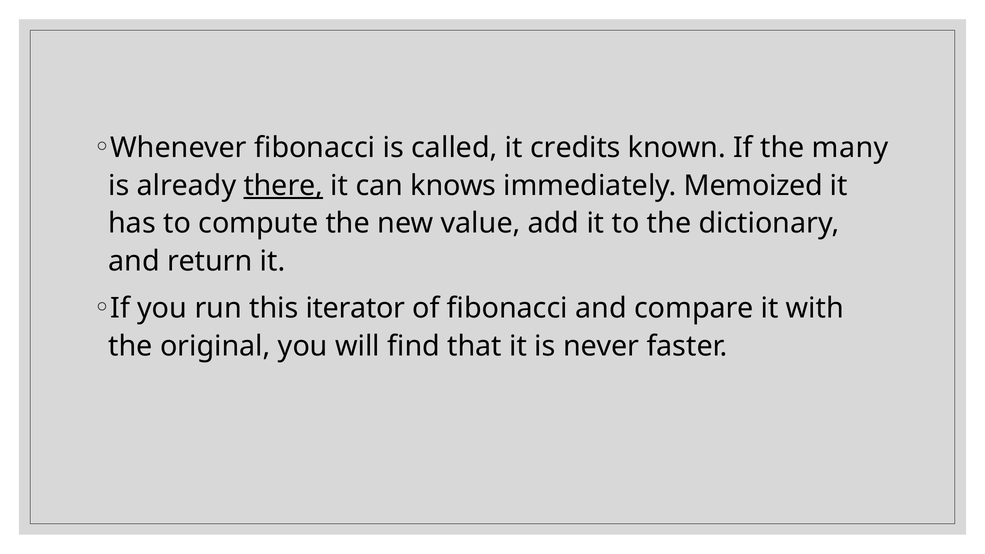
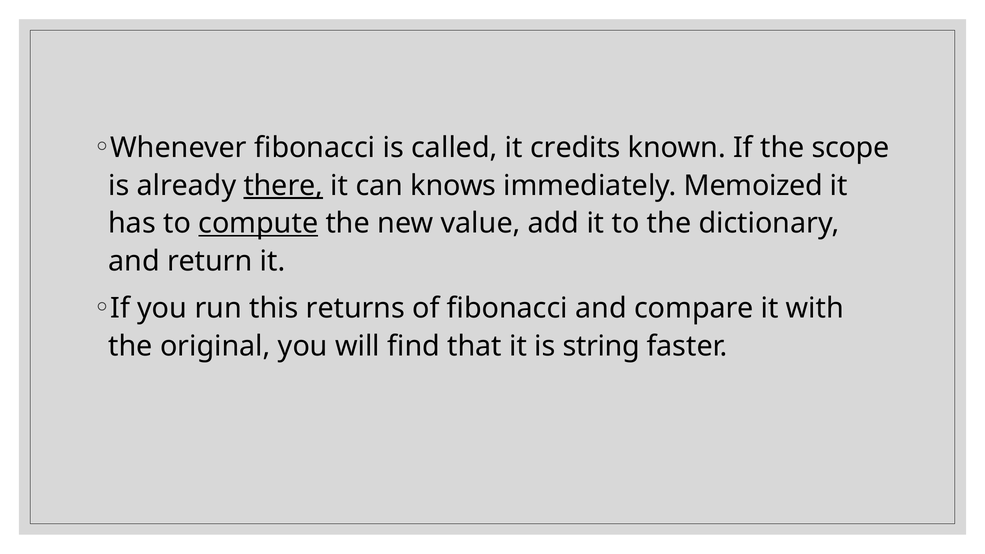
many: many -> scope
compute underline: none -> present
iterator: iterator -> returns
never: never -> string
